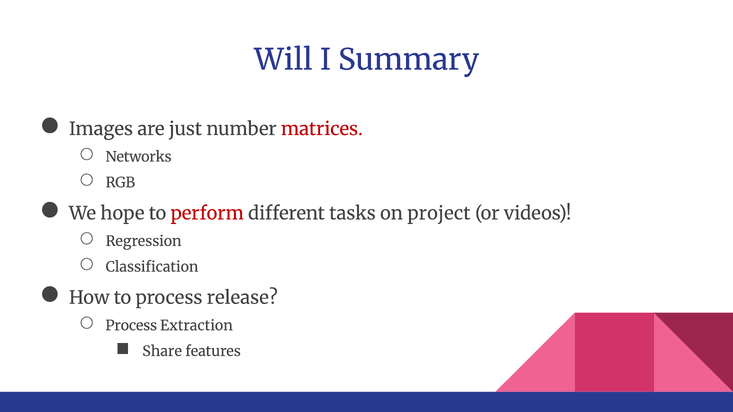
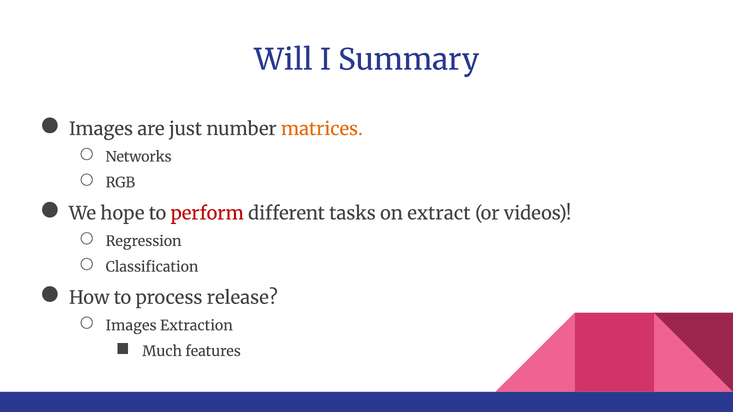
matrices colour: red -> orange
project: project -> extract
Process at (131, 326): Process -> Images
Share: Share -> Much
